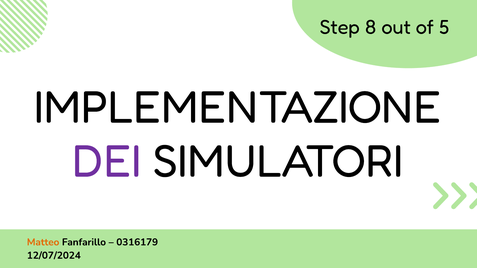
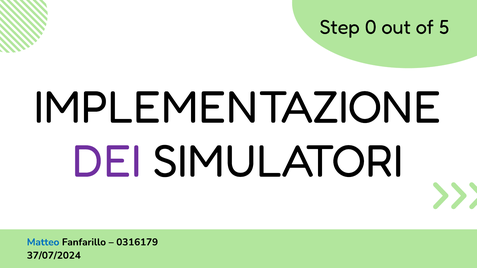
8: 8 -> 0
Matteo colour: orange -> blue
12/07/2024: 12/07/2024 -> 37/07/2024
